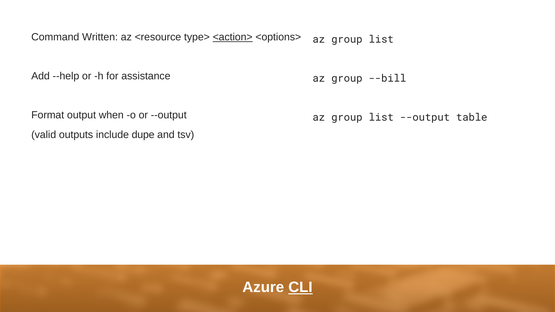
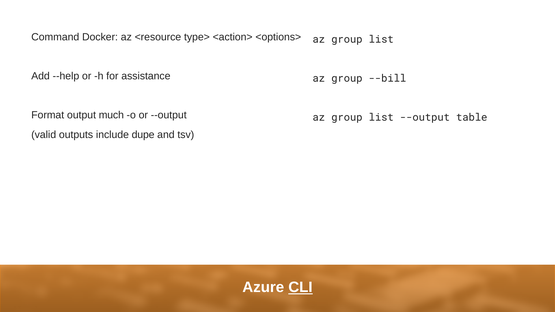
Written: Written -> Docker
<action> underline: present -> none
when: when -> much
